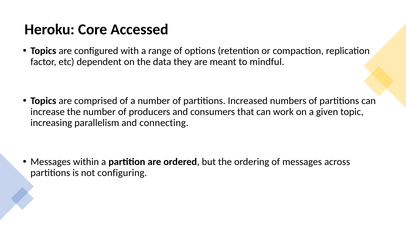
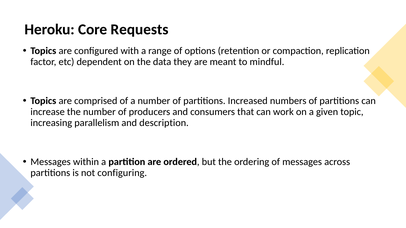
Accessed: Accessed -> Requests
connecting: connecting -> description
